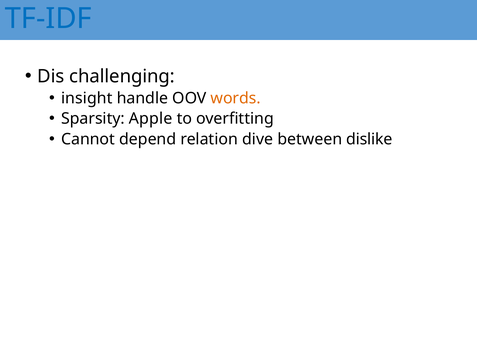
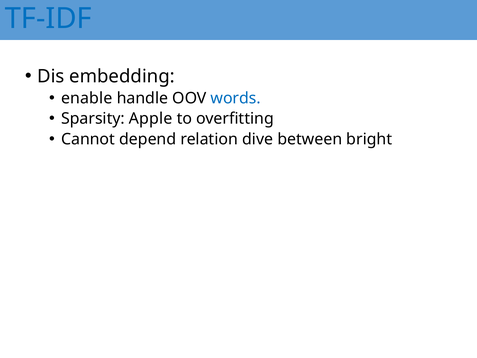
challenging: challenging -> embedding
insight: insight -> enable
words colour: orange -> blue
dislike: dislike -> bright
